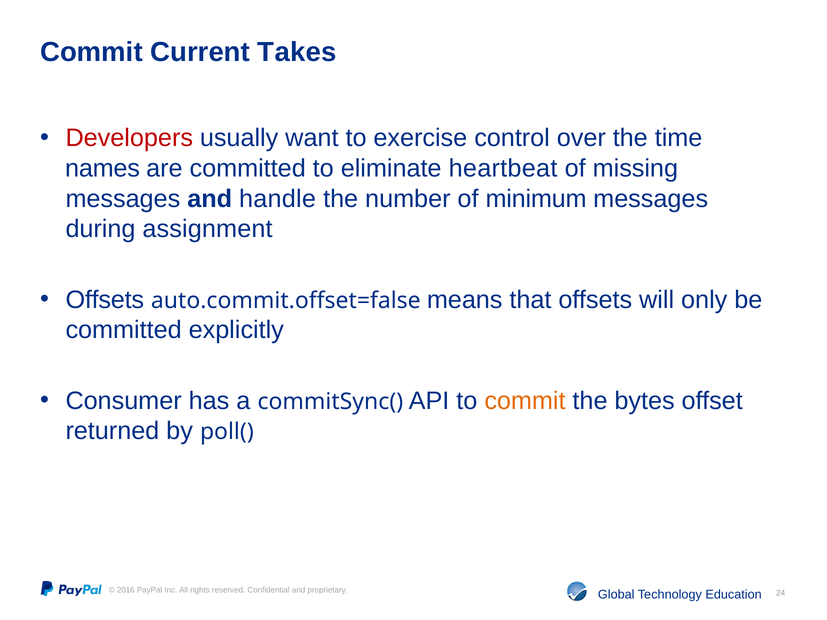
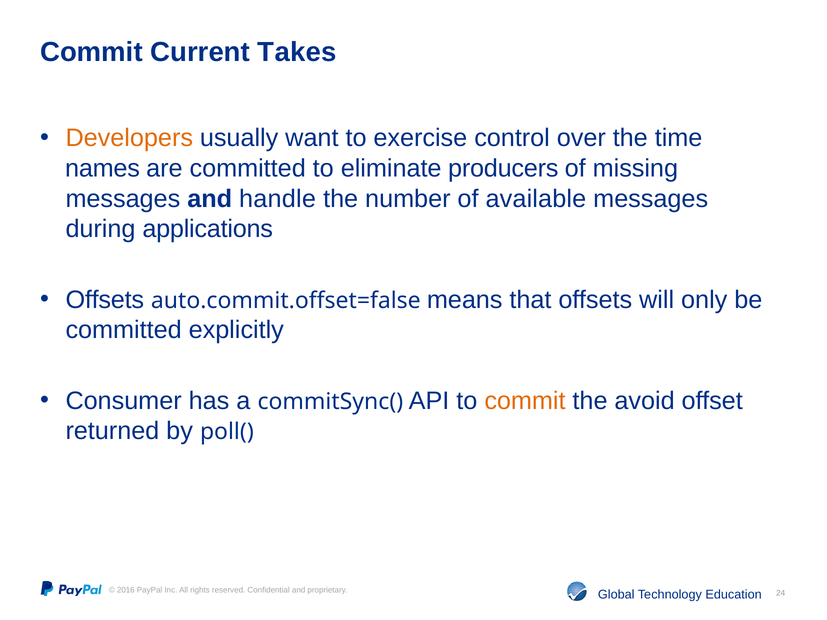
Developers colour: red -> orange
heartbeat: heartbeat -> producers
minimum: minimum -> available
assignment: assignment -> applications
bytes: bytes -> avoid
